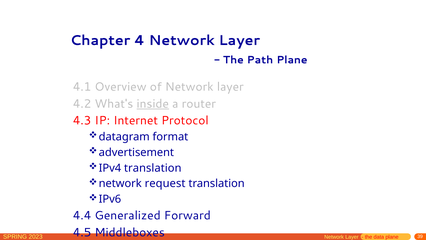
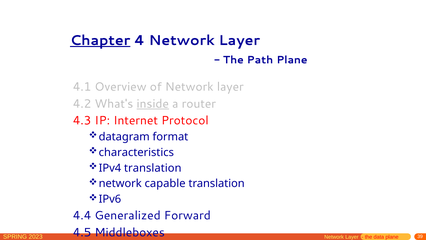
Chapter underline: none -> present
advertisement: advertisement -> characteristics
request: request -> capable
